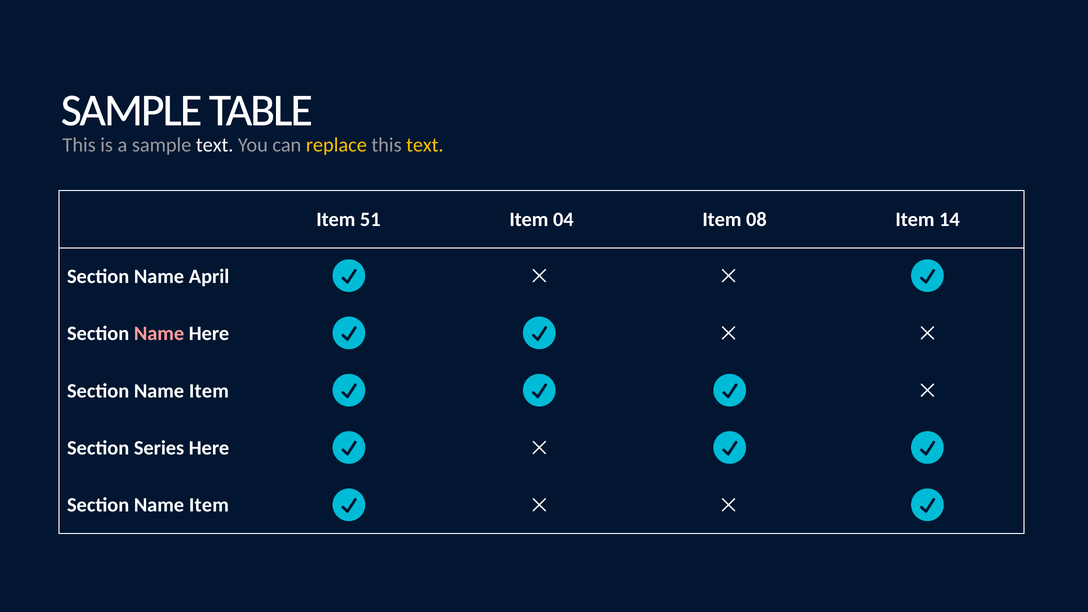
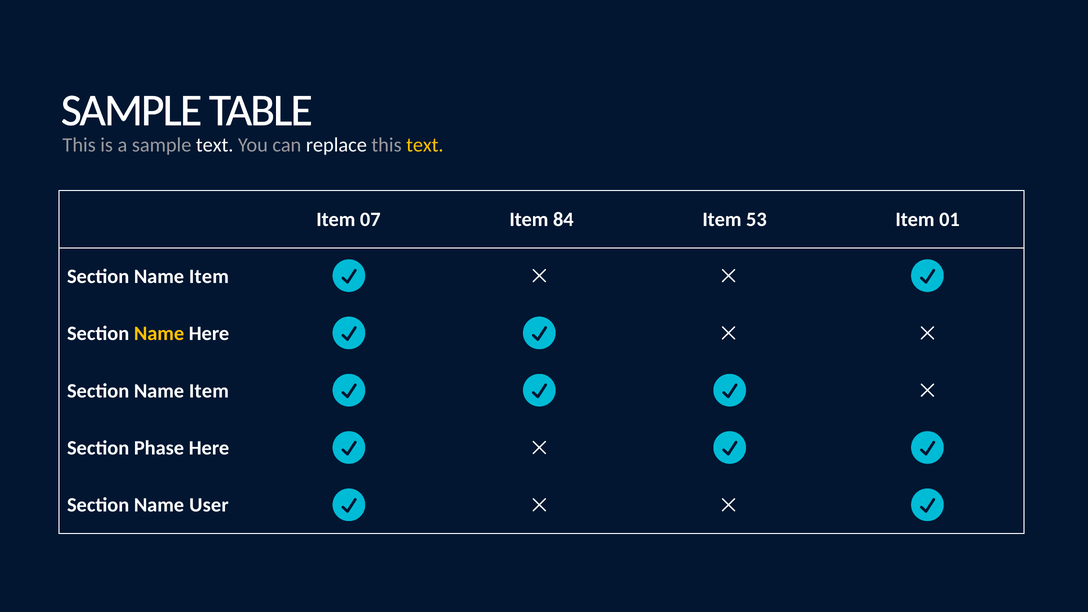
replace colour: yellow -> white
51: 51 -> 07
04: 04 -> 84
08: 08 -> 53
14: 14 -> 01
April at (209, 277): April -> Item
Name at (159, 334) colour: pink -> yellow
Series: Series -> Phase
Item at (209, 505): Item -> User
